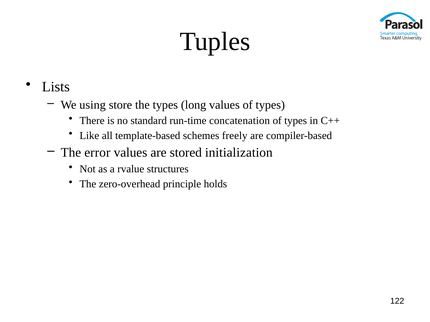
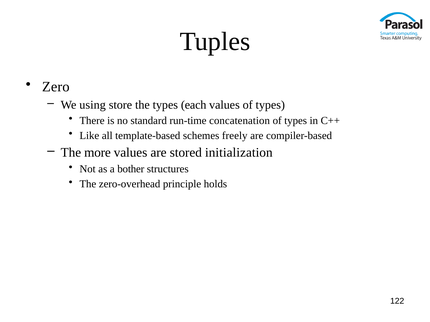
Lists: Lists -> Zero
long: long -> each
error: error -> more
rvalue: rvalue -> bother
